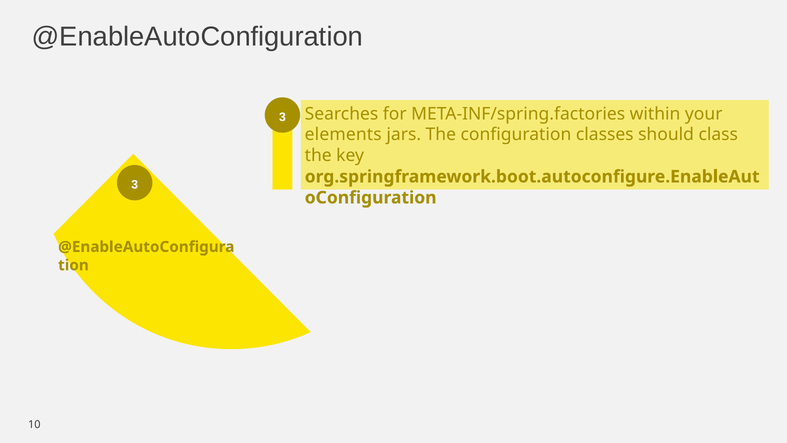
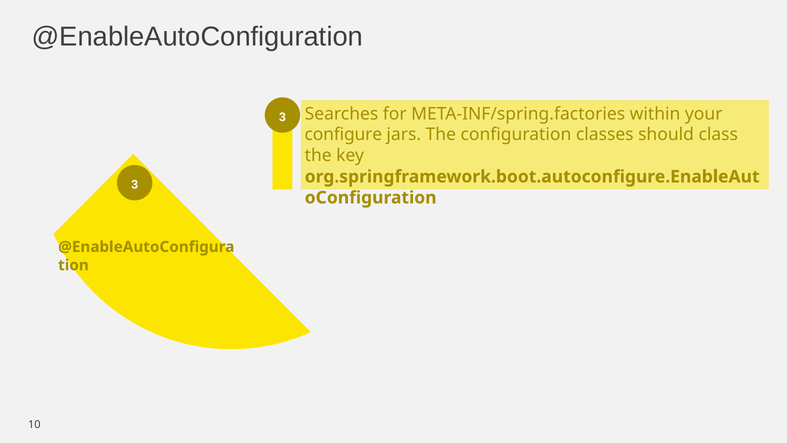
elements: elements -> configure
